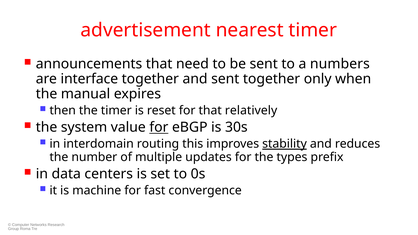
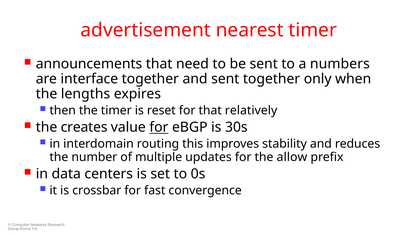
manual: manual -> lengths
system: system -> creates
stability underline: present -> none
types: types -> allow
machine: machine -> crossbar
